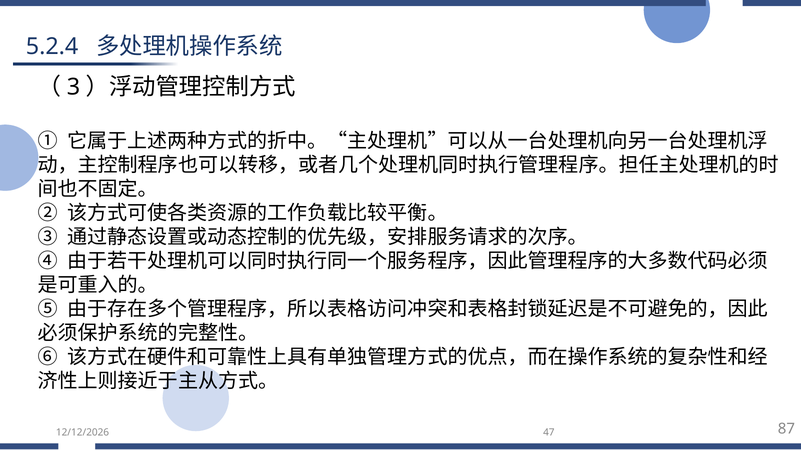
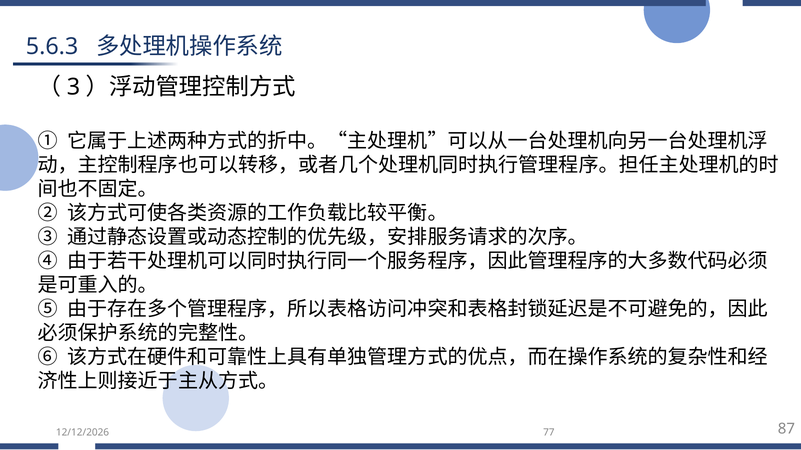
5.2.4: 5.2.4 -> 5.6.3
47: 47 -> 77
